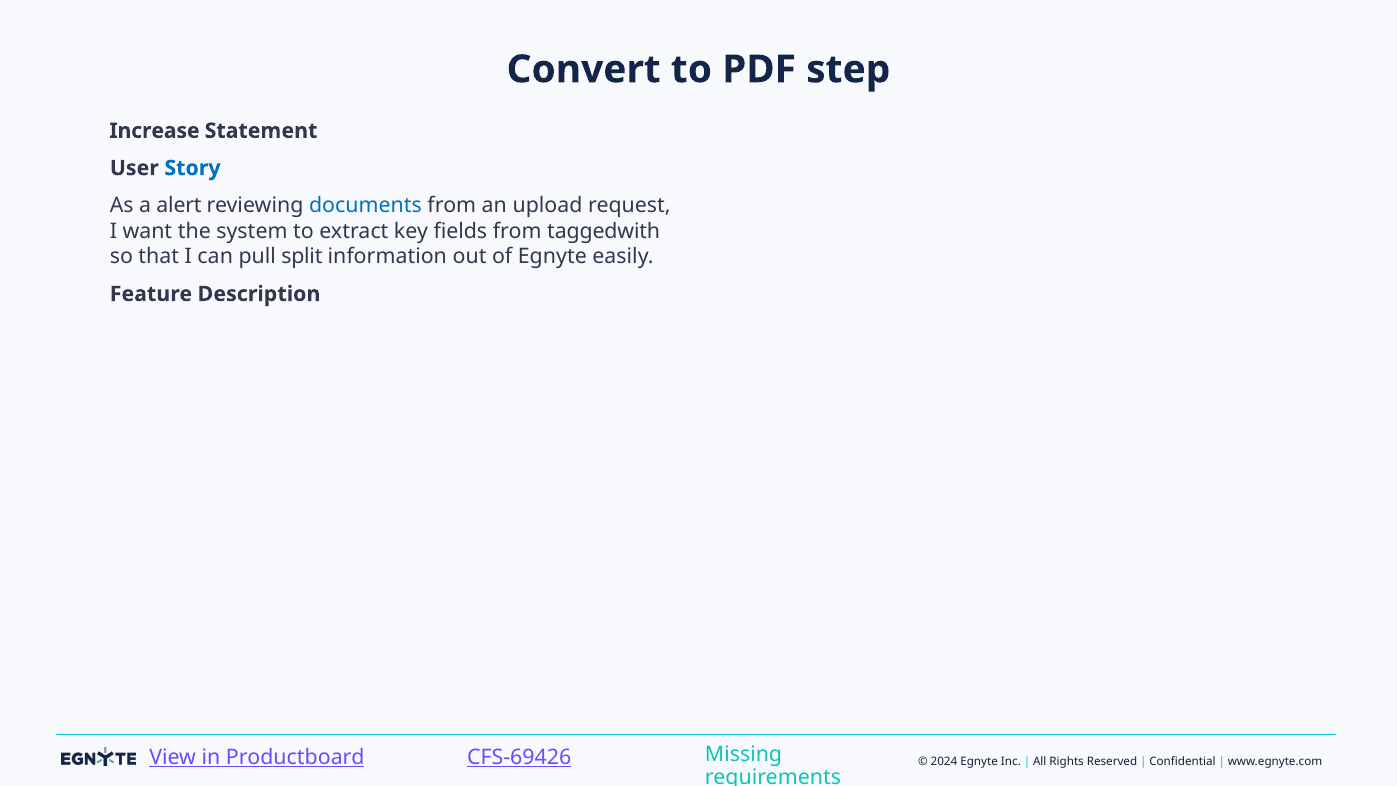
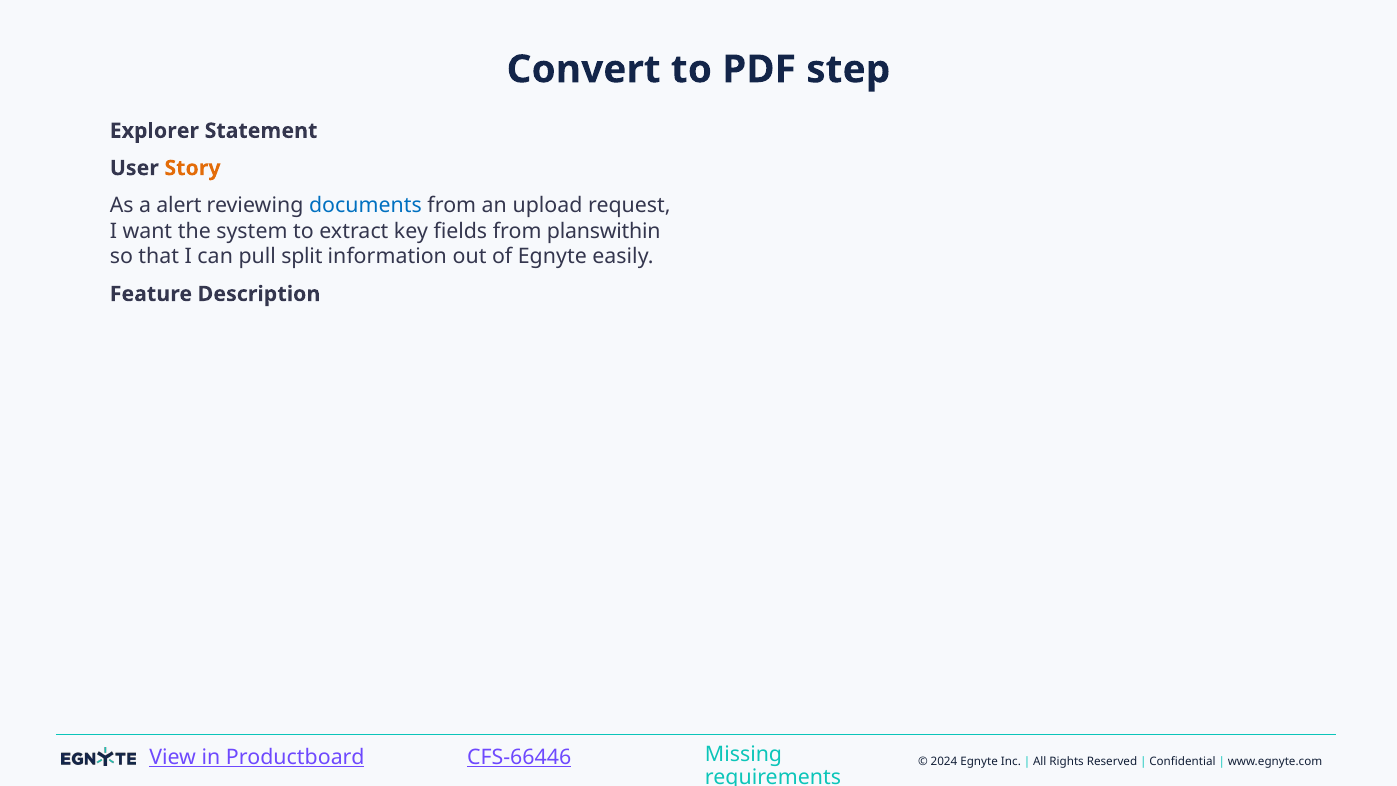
Increase: Increase -> Explorer
Story colour: blue -> orange
taggedwith: taggedwith -> planswithin
CFS-69426: CFS-69426 -> CFS-66446
